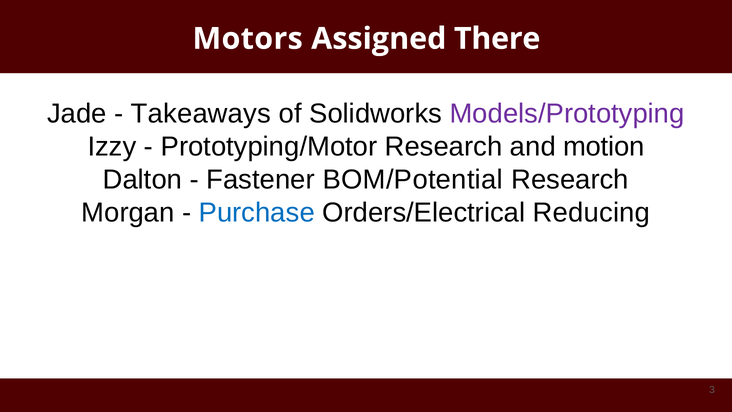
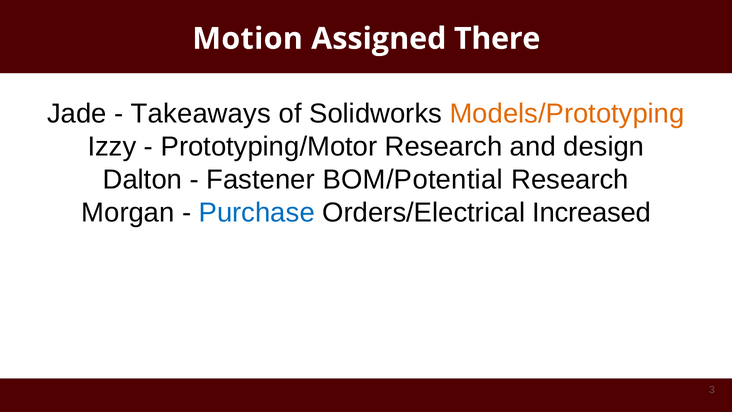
Motors: Motors -> Motion
Models/Prototyping colour: purple -> orange
motion: motion -> design
Reducing: Reducing -> Increased
